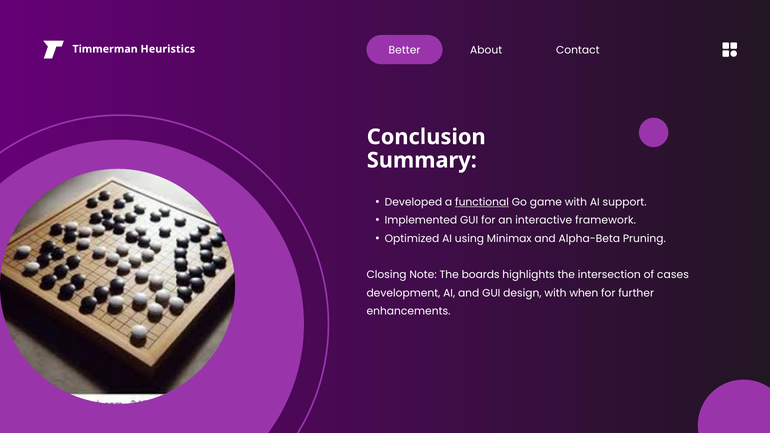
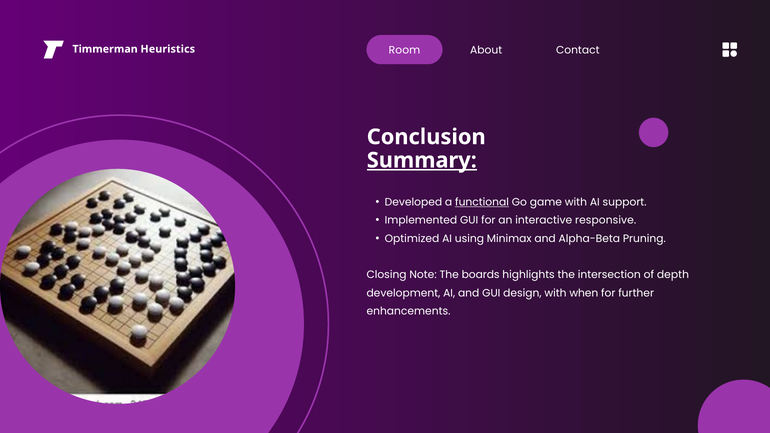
Better: Better -> Room
Summary underline: none -> present
framework: framework -> responsive
cases: cases -> depth
